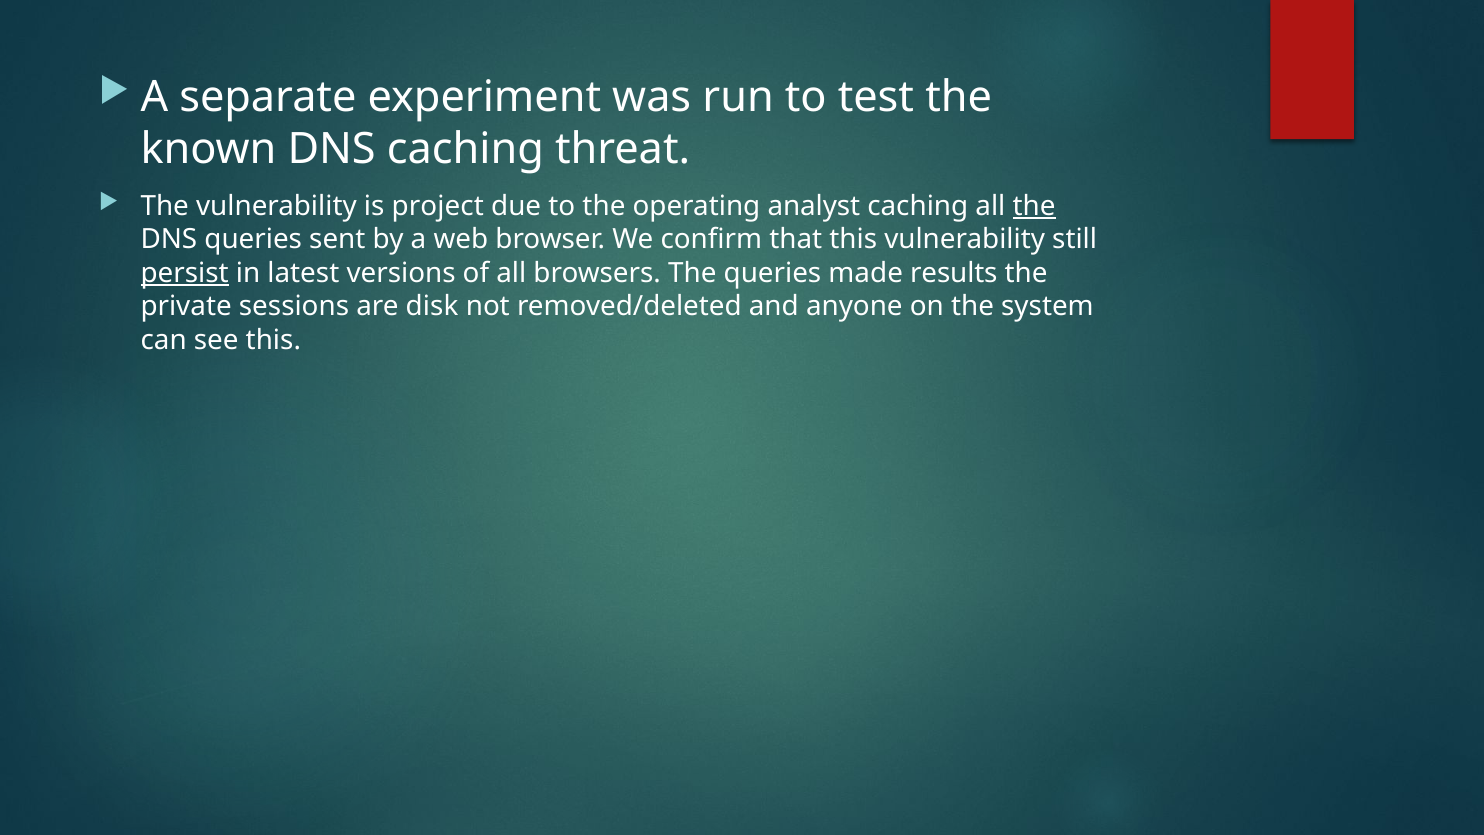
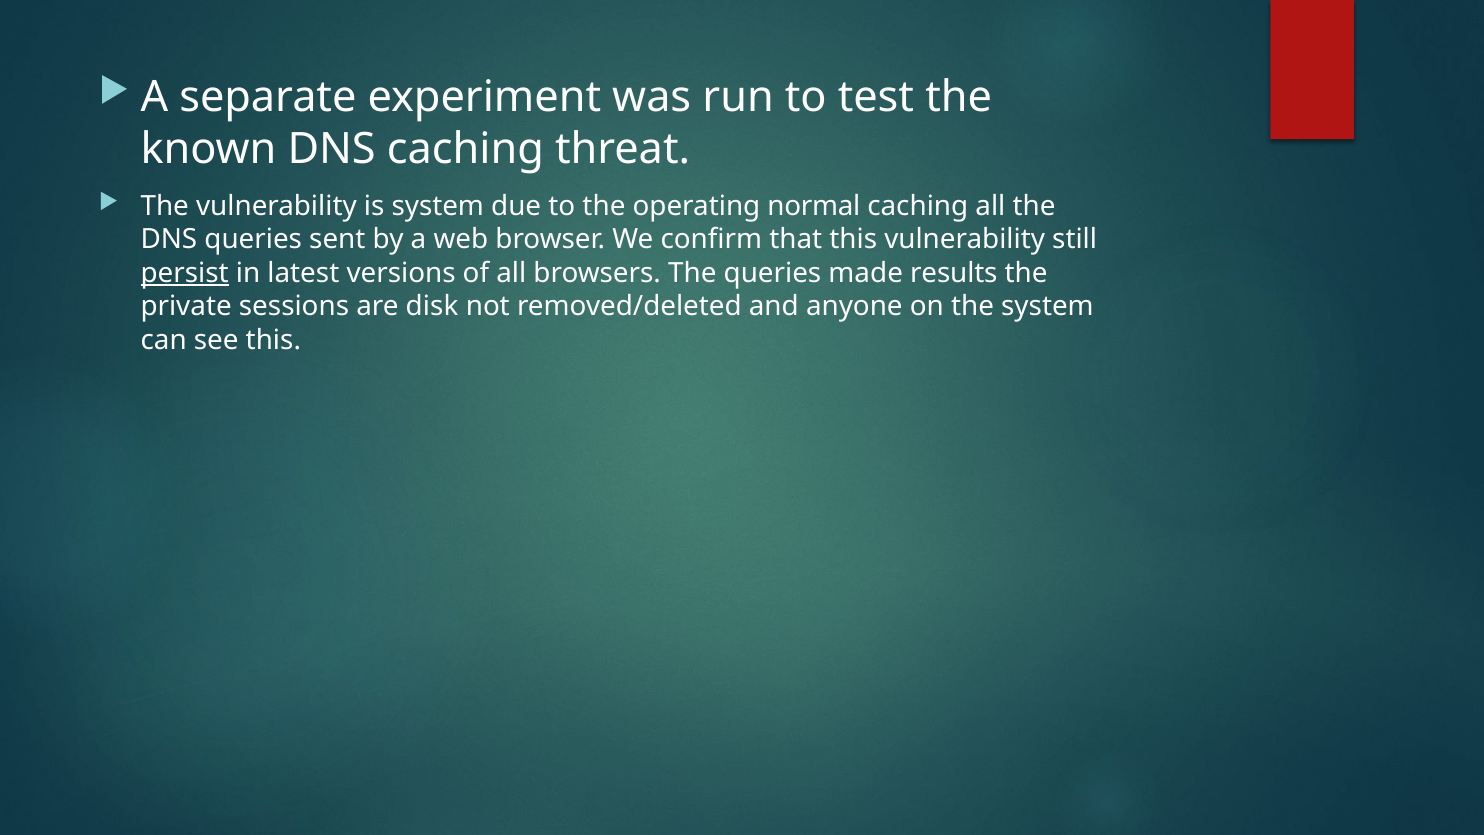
is project: project -> system
analyst: analyst -> normal
the at (1034, 206) underline: present -> none
